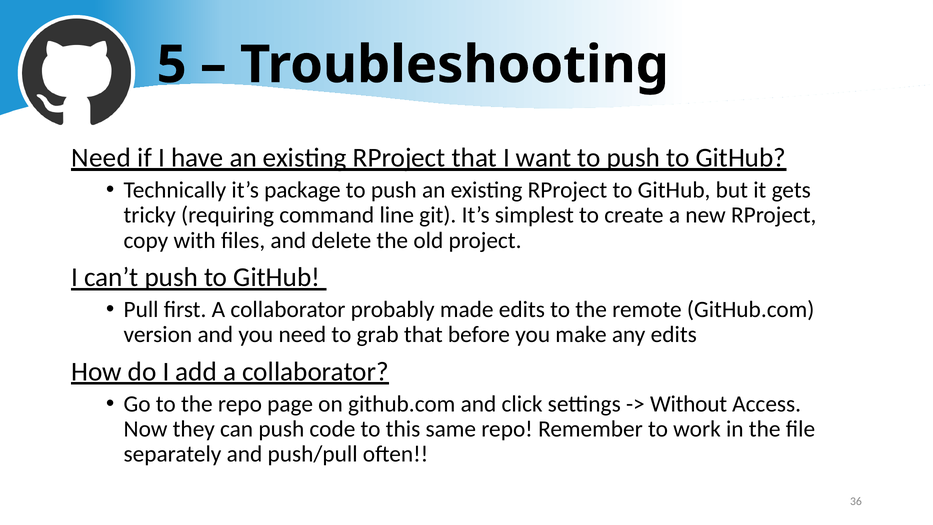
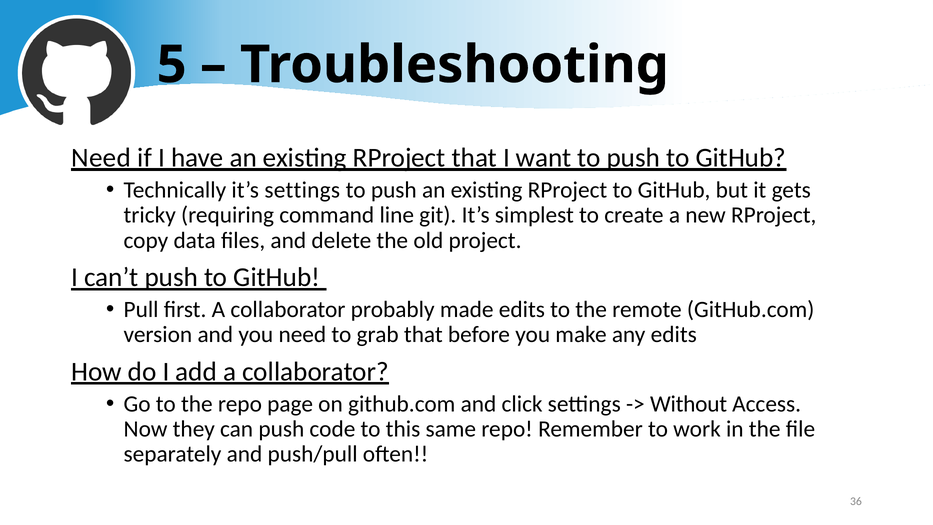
it’s package: package -> settings
with: with -> data
